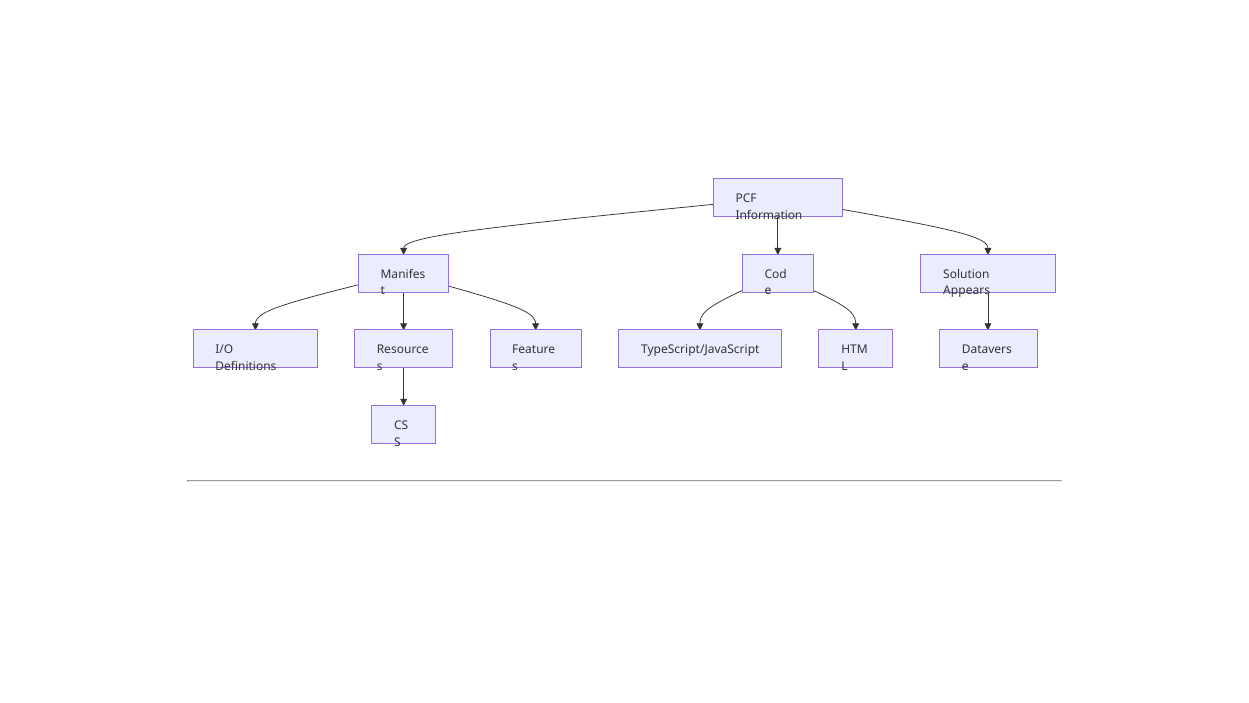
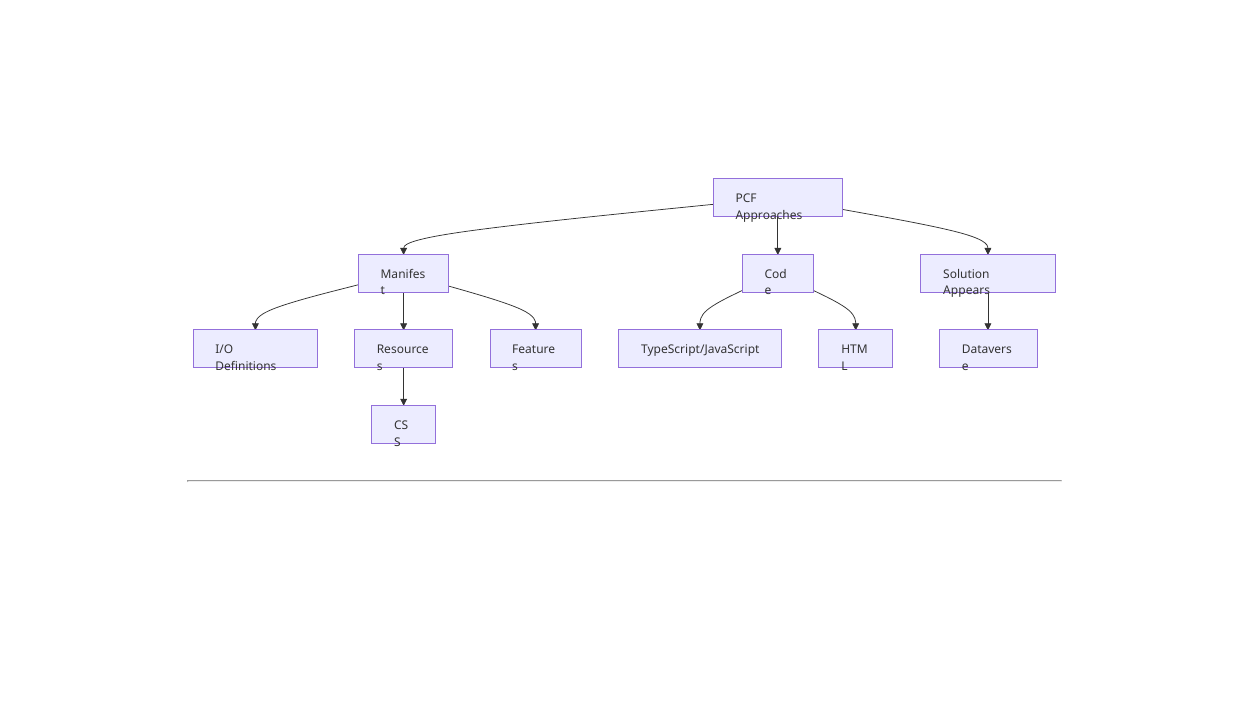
Information: Information -> Approaches
